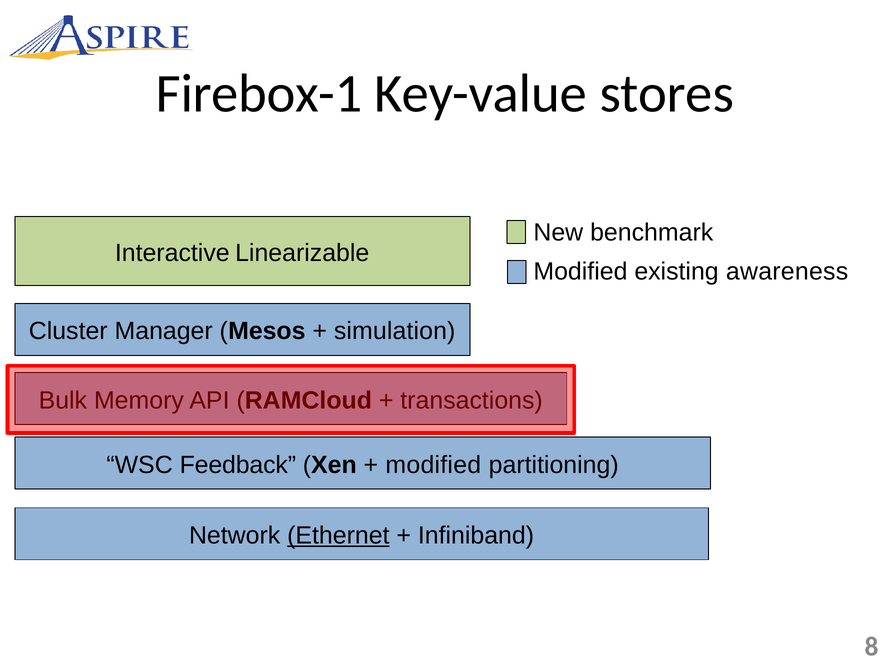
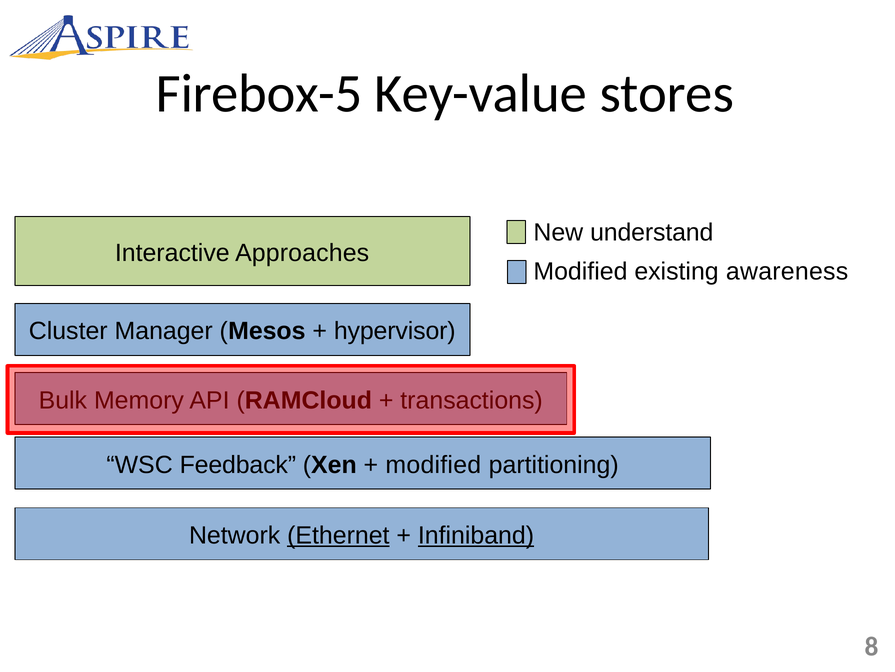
Firebox-1: Firebox-1 -> Firebox-5
benchmark: benchmark -> understand
Linearizable: Linearizable -> Approaches
simulation: simulation -> hypervisor
Infiniband underline: none -> present
